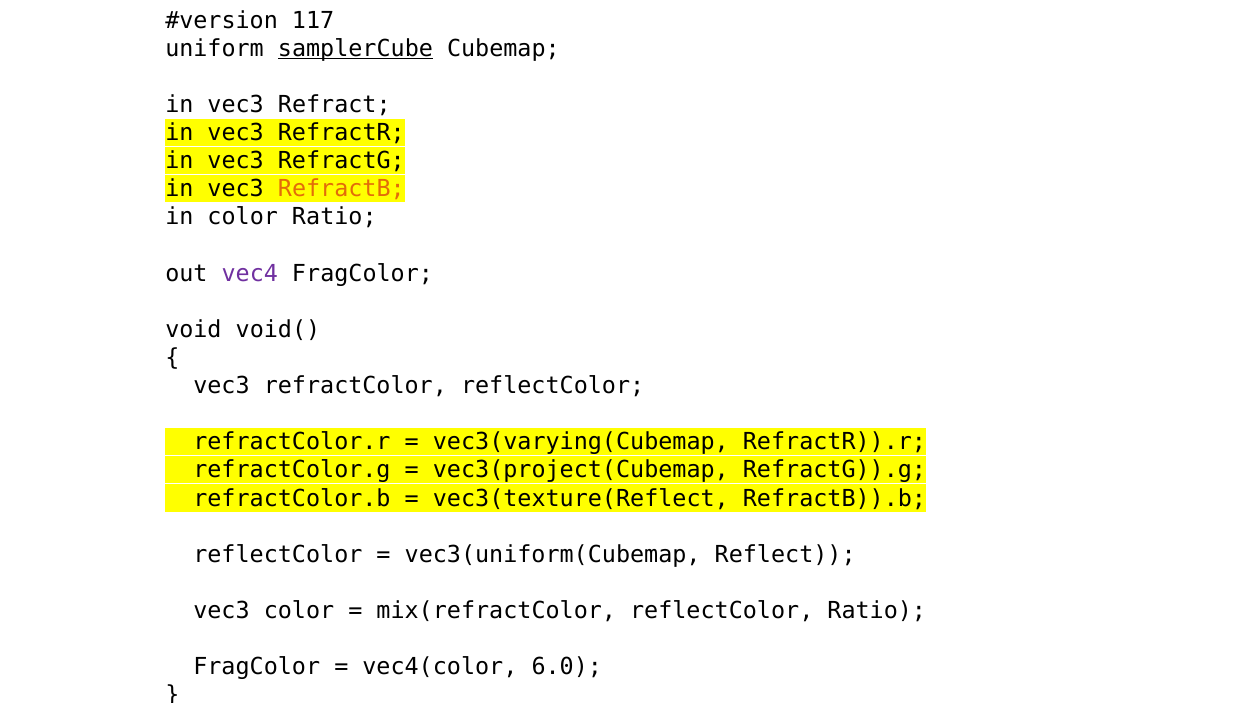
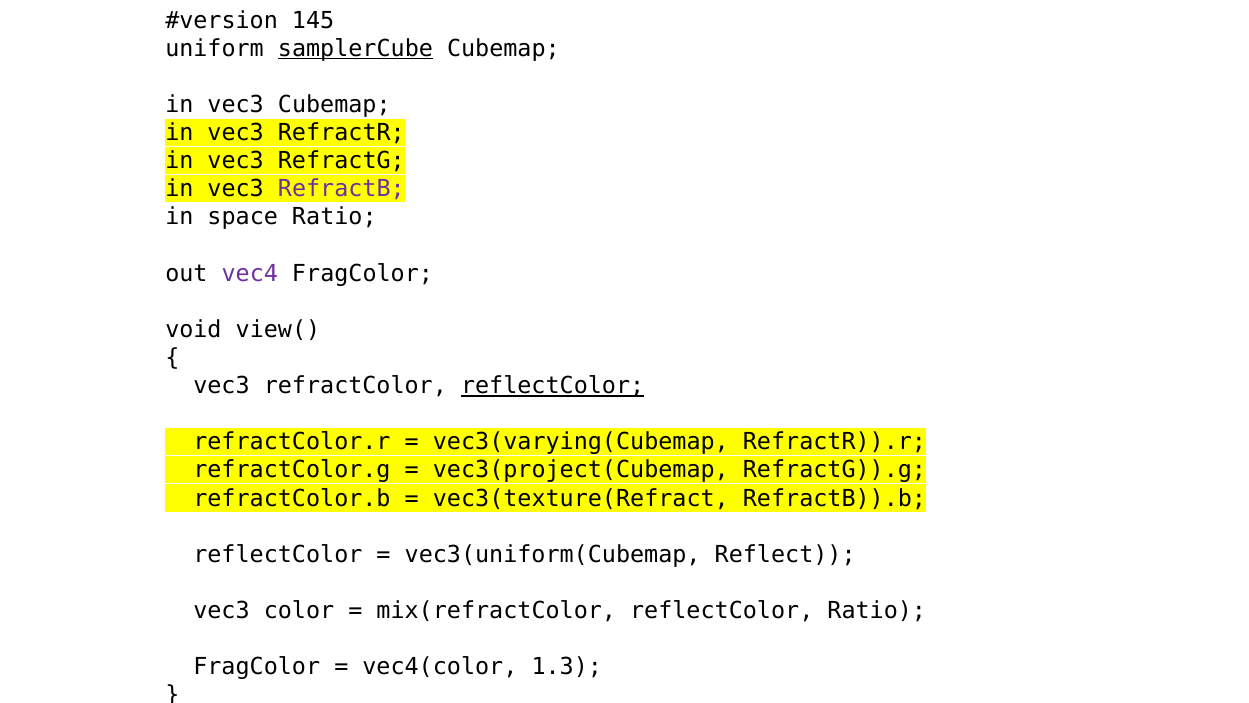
117: 117 -> 145
vec3 Refract: Refract -> Cubemap
RefractB colour: orange -> purple
in color: color -> space
void(: void( -> view(
reflectColor at (553, 386) underline: none -> present
vec3(texture(Reflect: vec3(texture(Reflect -> vec3(texture(Refract
6.0: 6.0 -> 1.3
